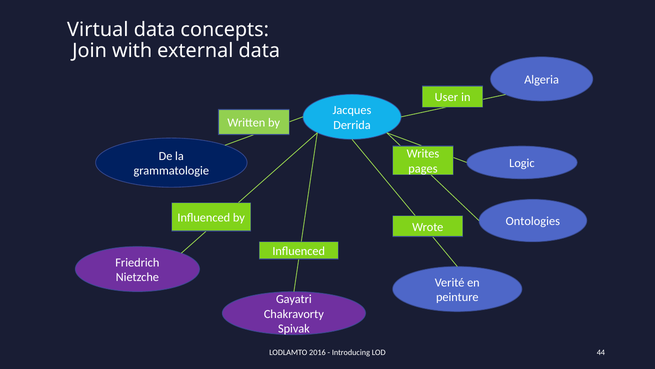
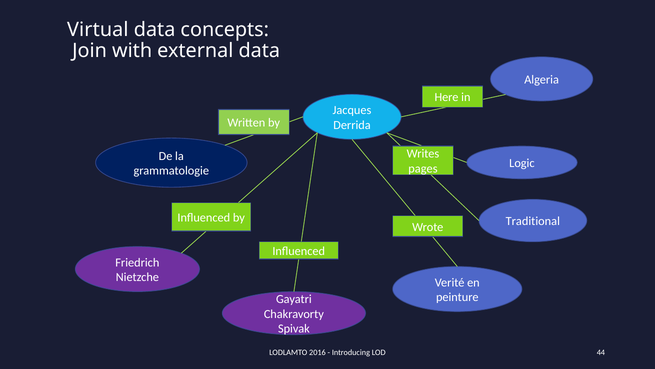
User: User -> Here
Ontologies: Ontologies -> Traditional
